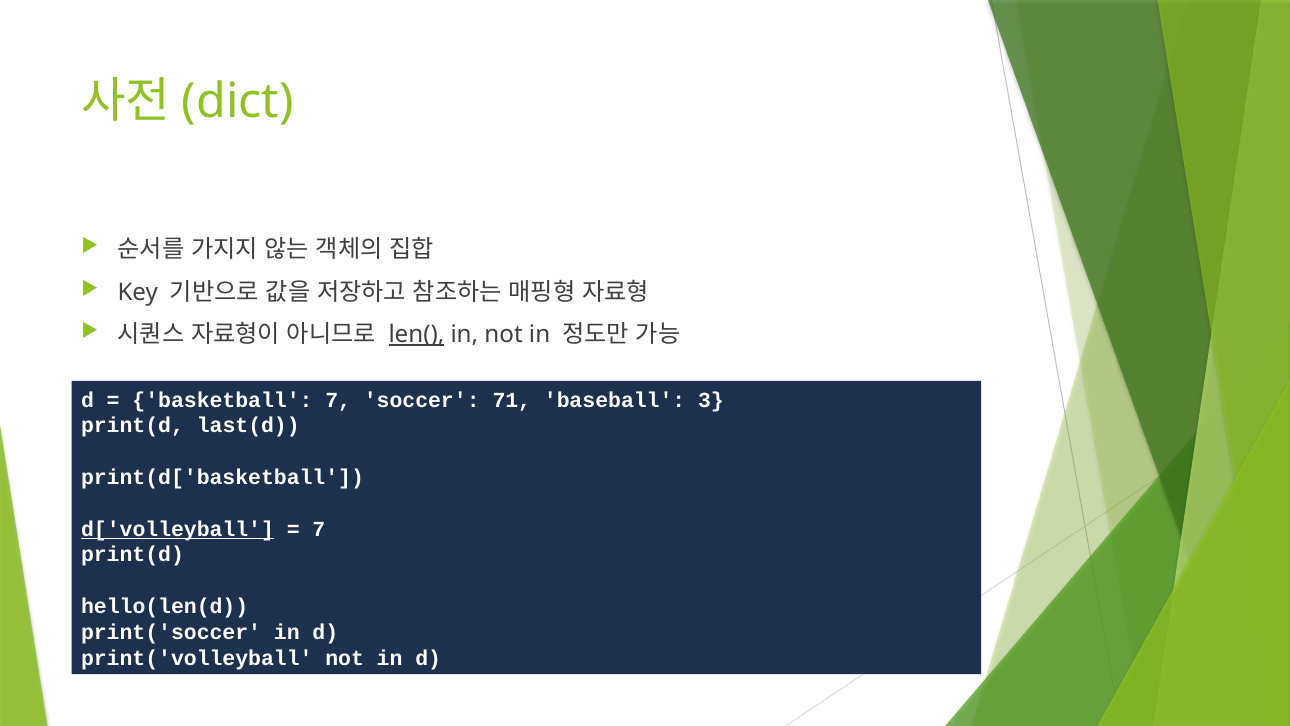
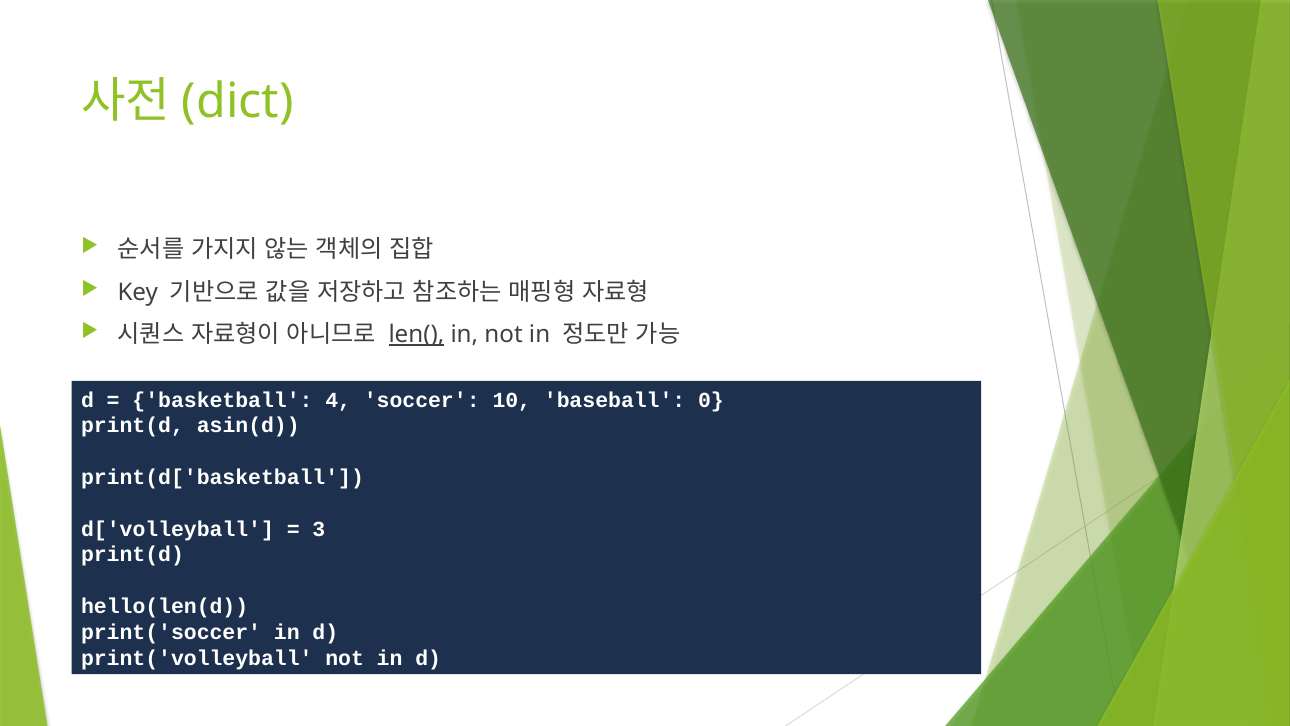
basketball 7: 7 -> 4
71: 71 -> 10
3: 3 -> 0
last(d: last(d -> asin(d
d['volleyball underline: present -> none
7 at (319, 529): 7 -> 3
